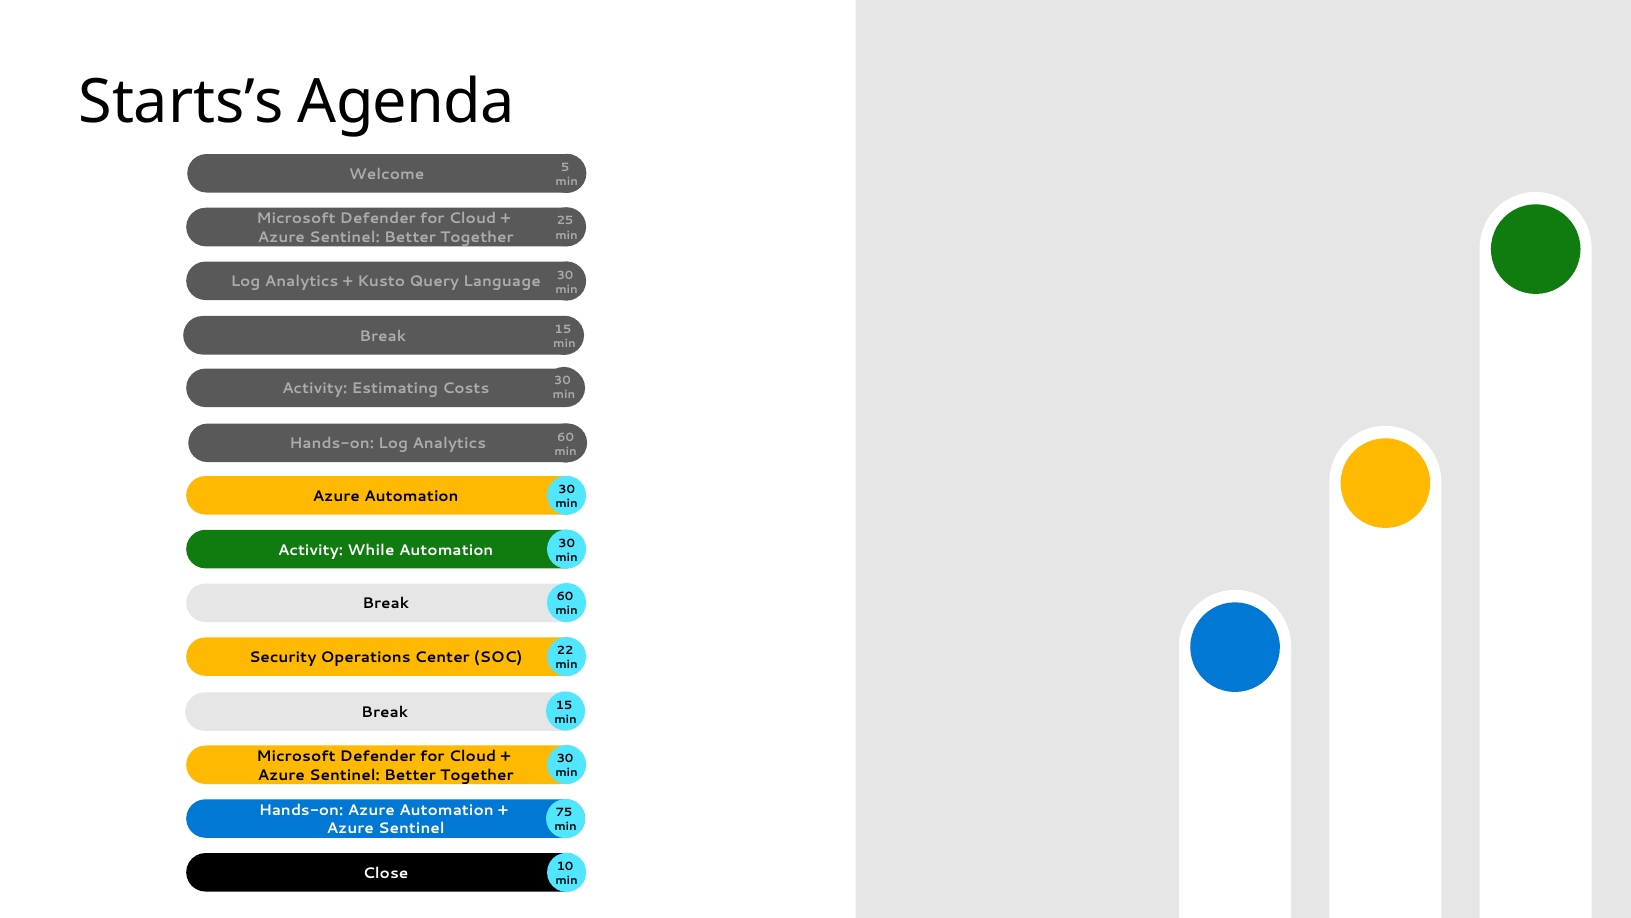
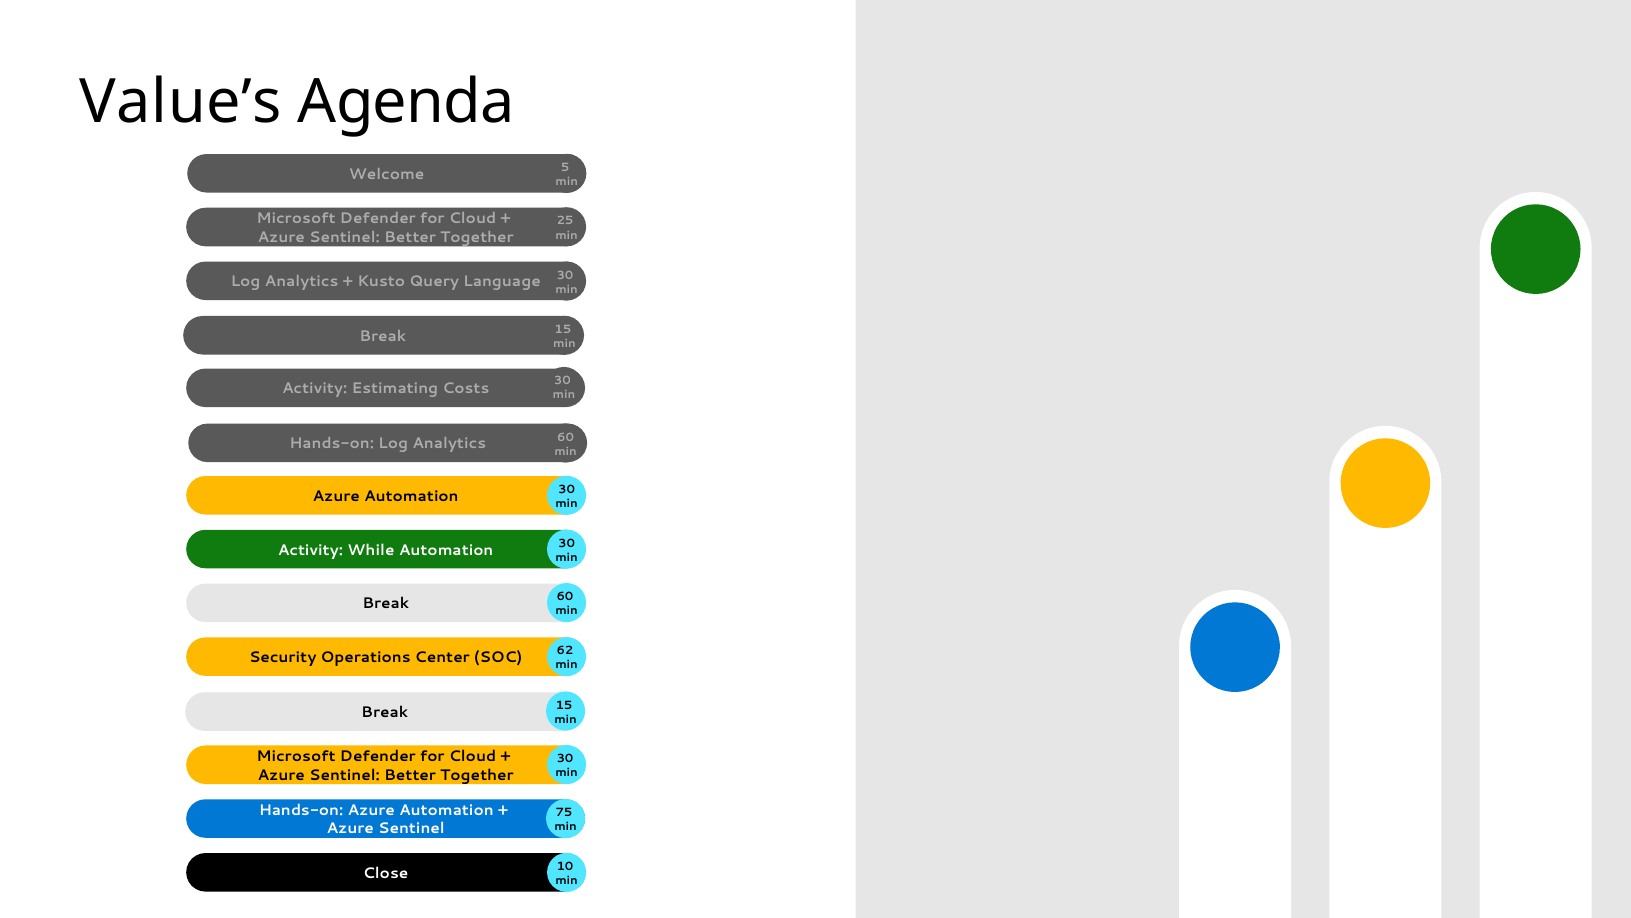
Starts’s: Starts’s -> Value’s
22: 22 -> 62
